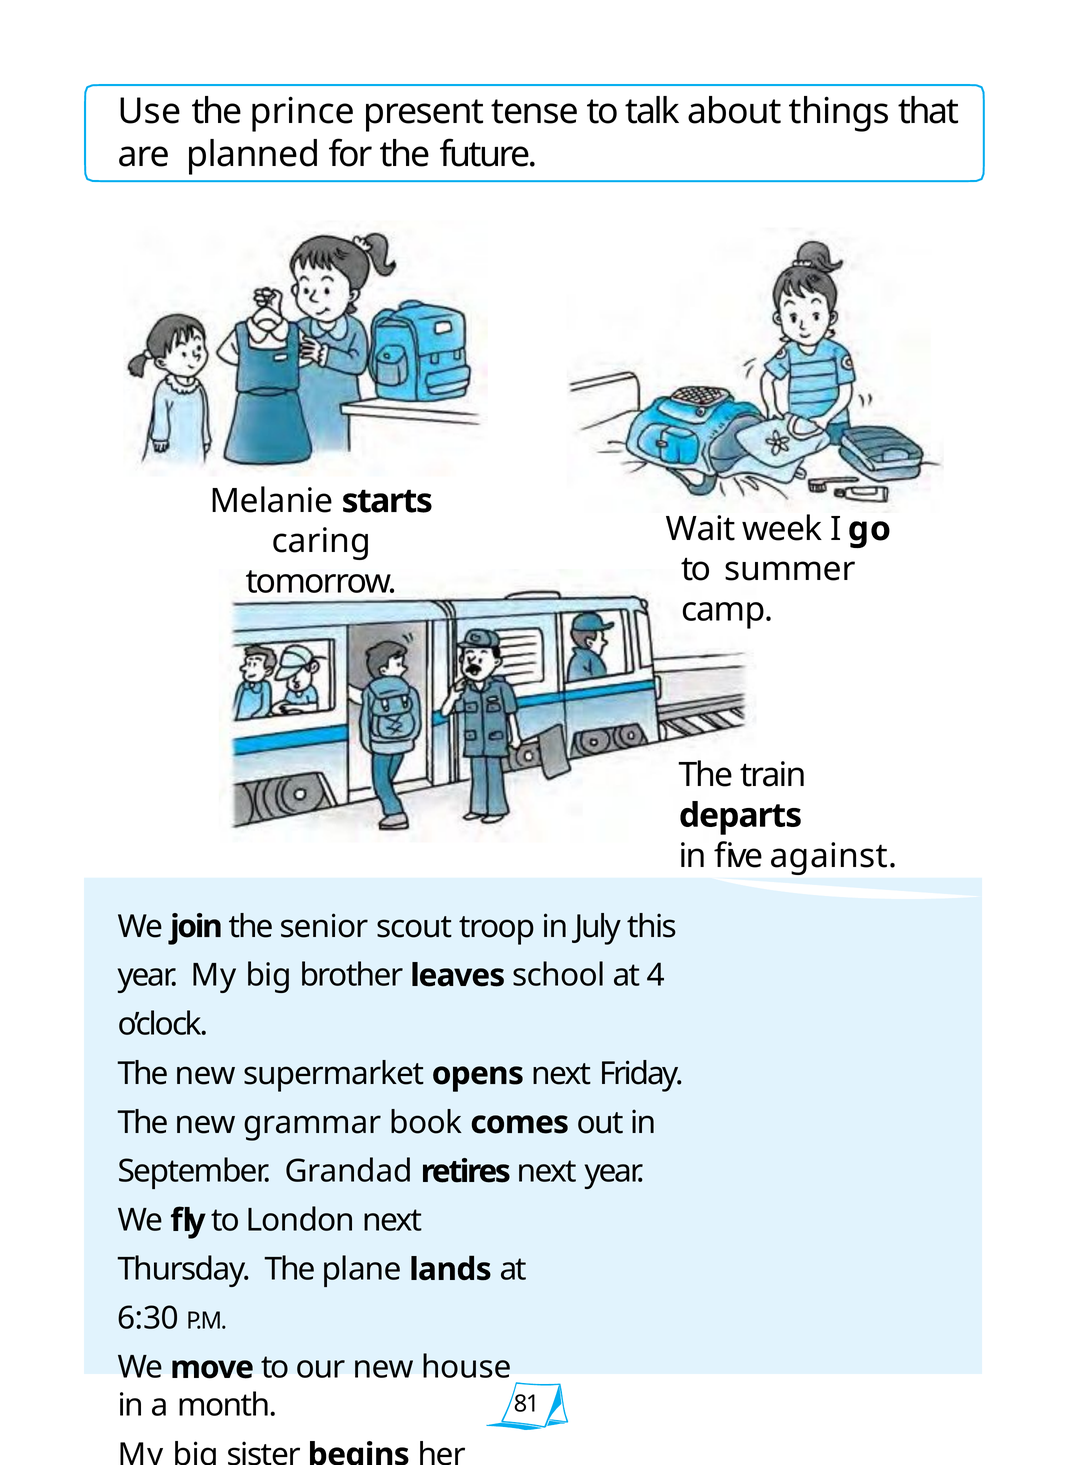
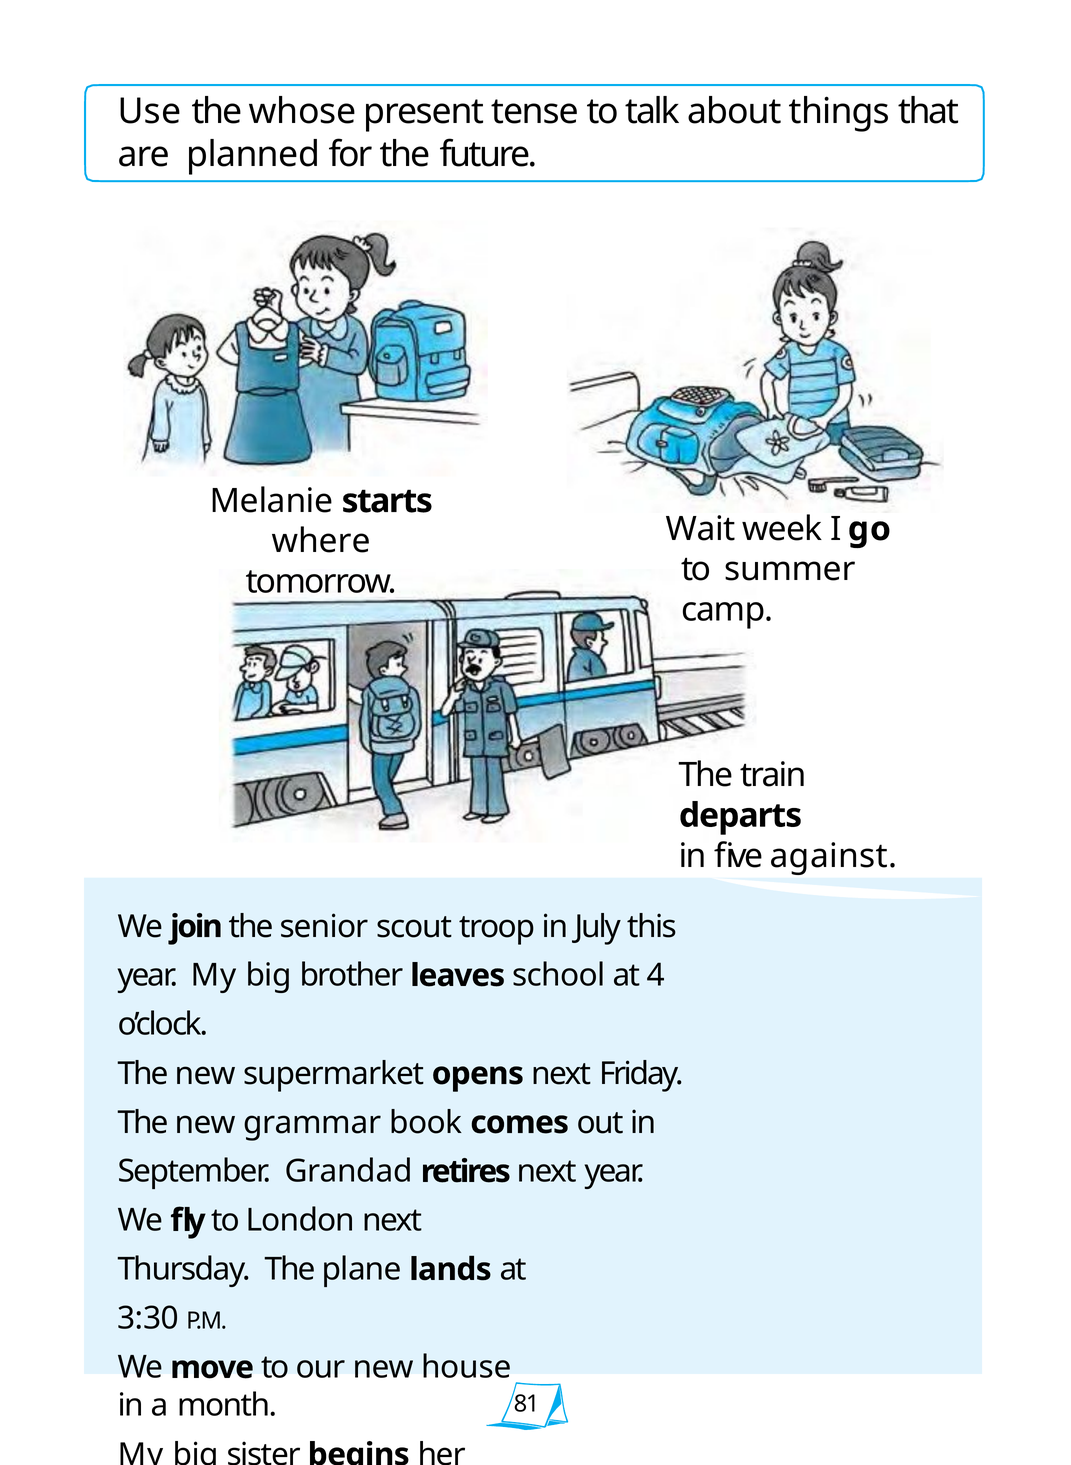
prince: prince -> whose
caring: caring -> where
6:30: 6:30 -> 3:30
